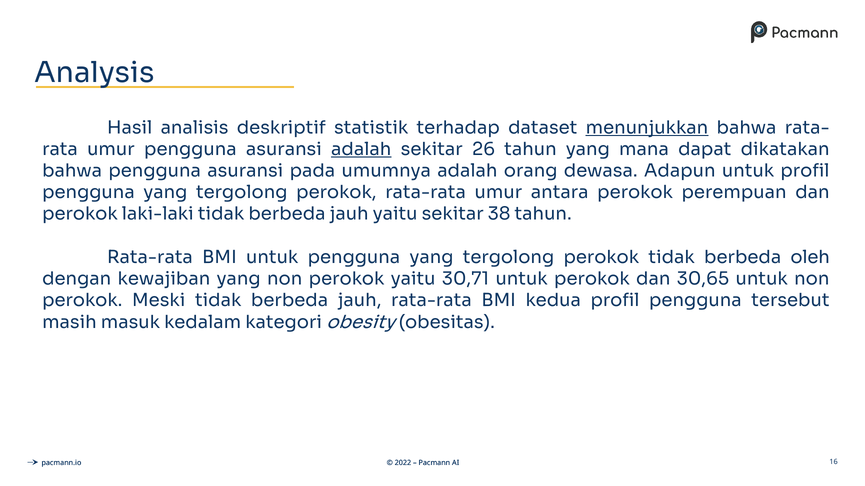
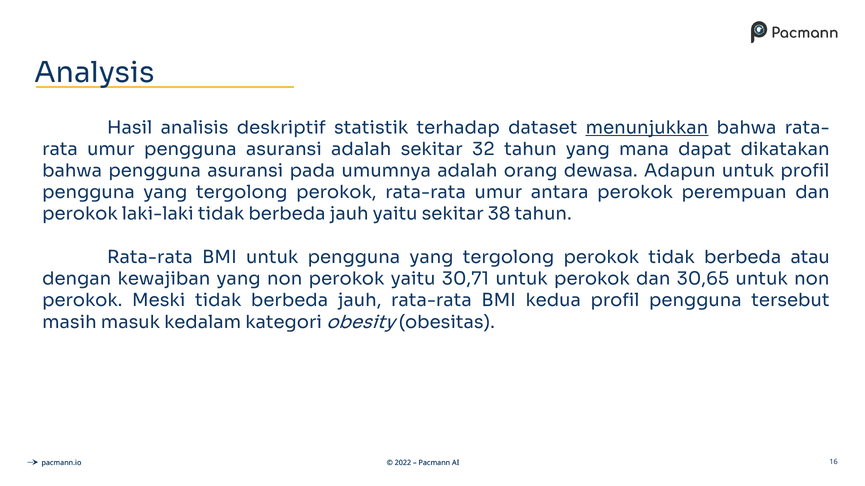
adalah at (361, 149) underline: present -> none
26: 26 -> 32
oleh: oleh -> atau
